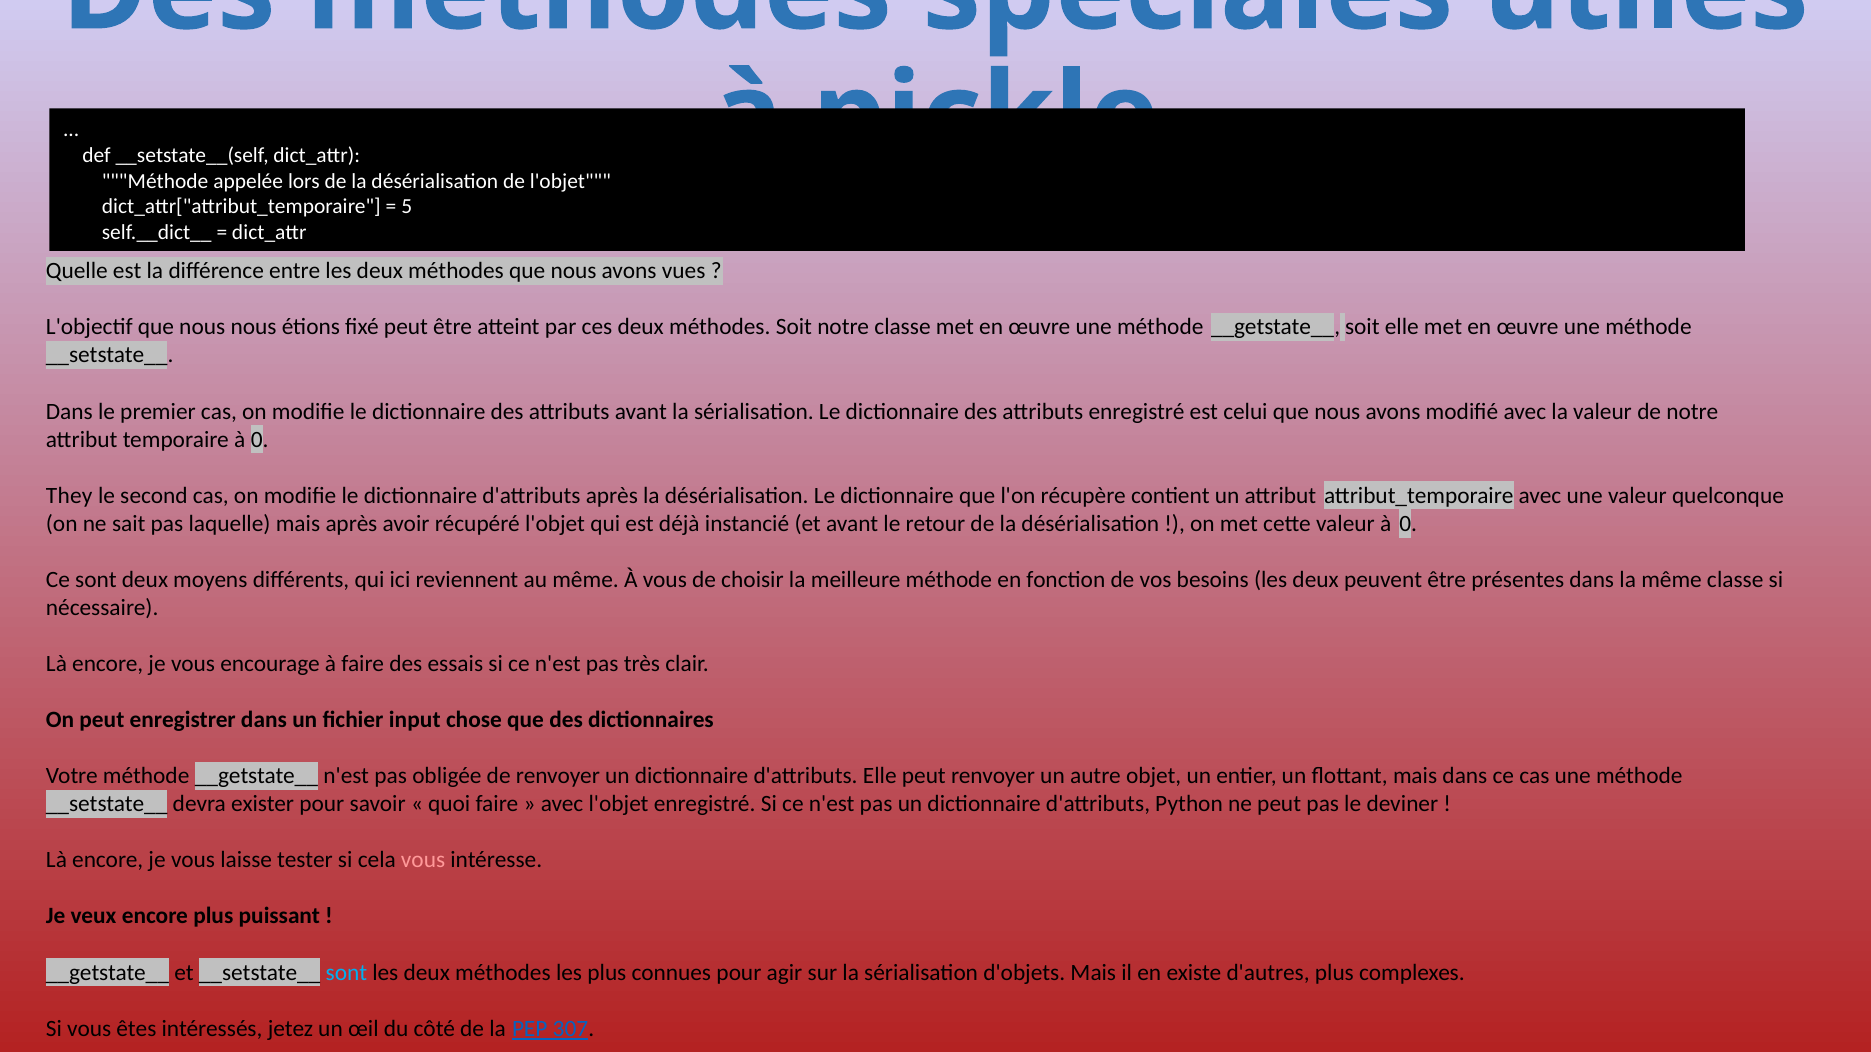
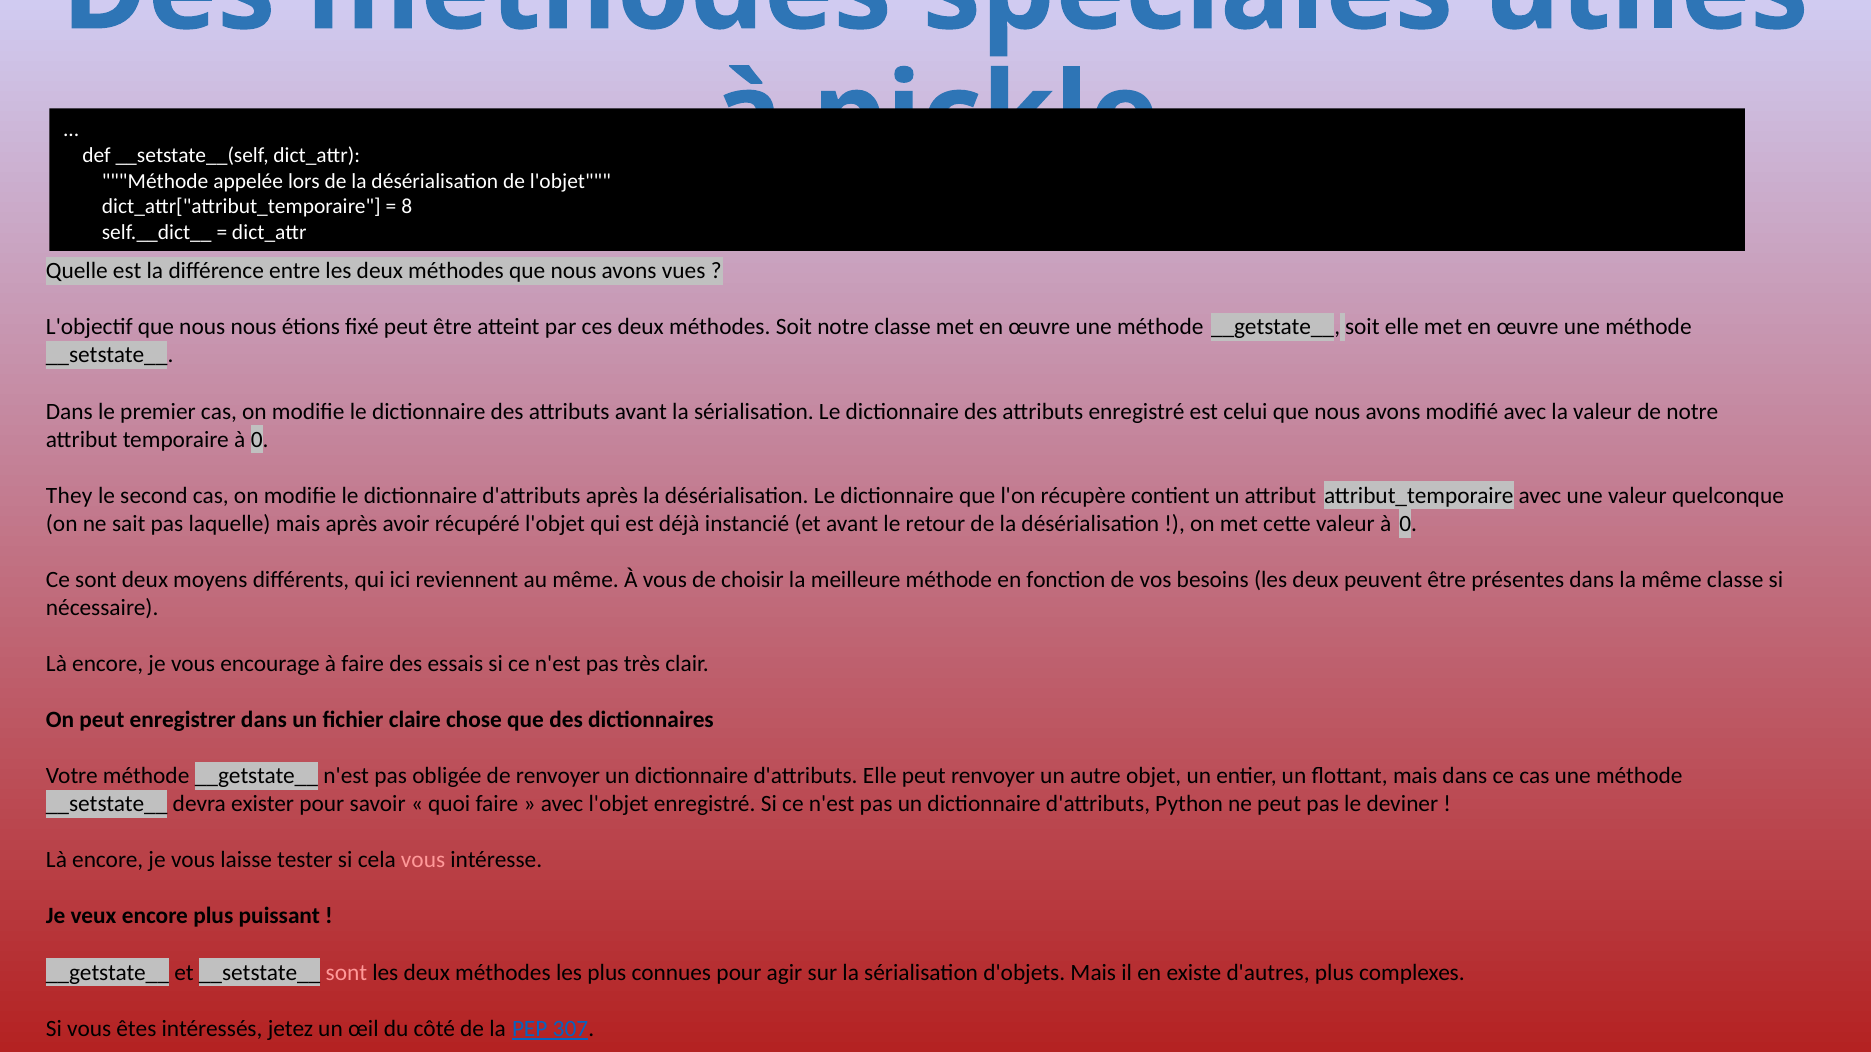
5: 5 -> 8
input: input -> claire
sont at (346, 973) colour: light blue -> pink
